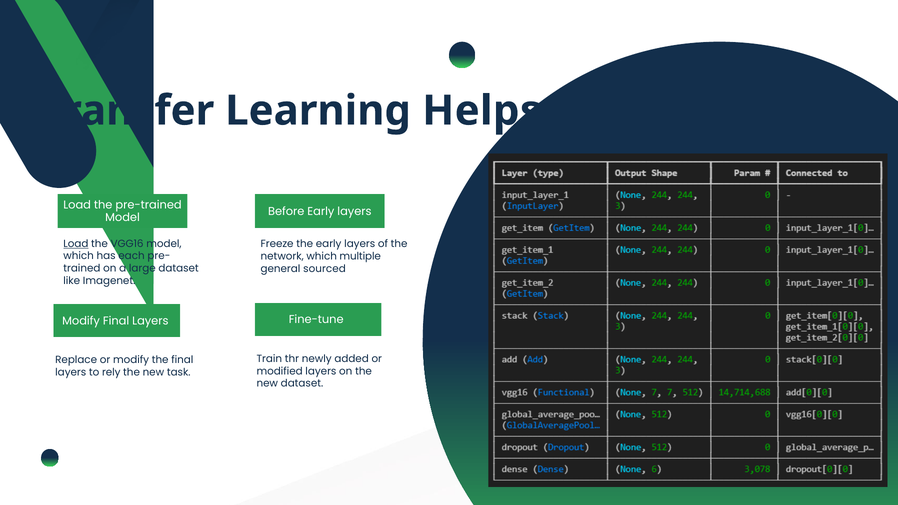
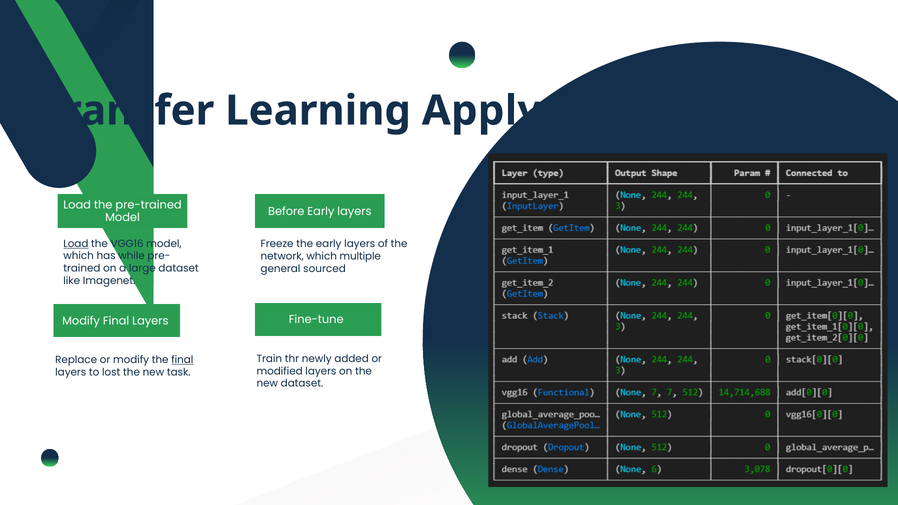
Helps: Helps -> Apply
each: each -> while
final at (182, 360) underline: none -> present
rely: rely -> lost
